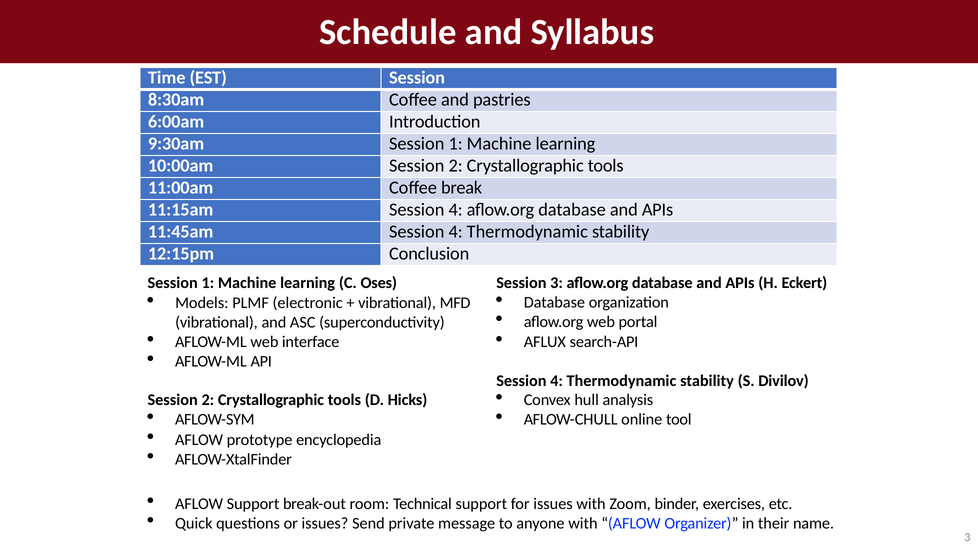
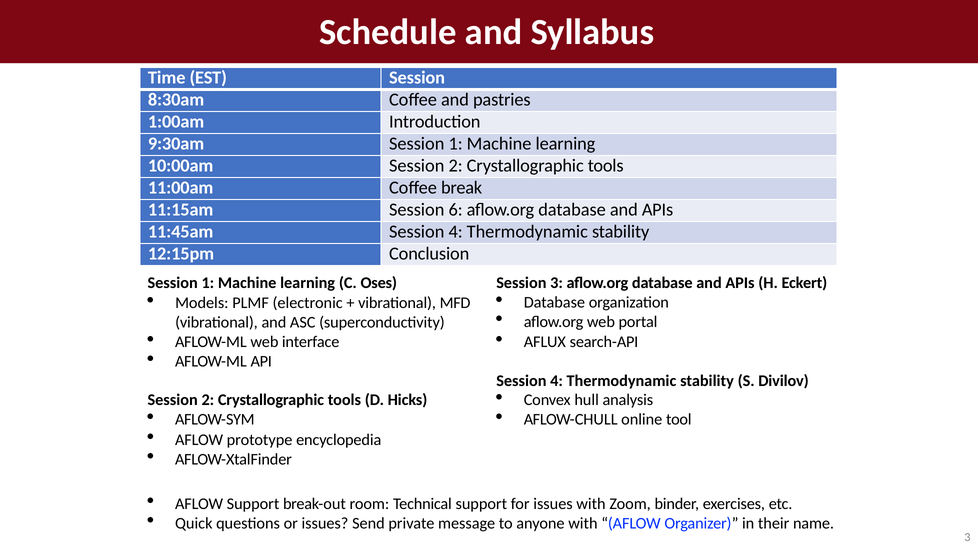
6:00am: 6:00am -> 1:00am
11:15am Session 4: 4 -> 6
